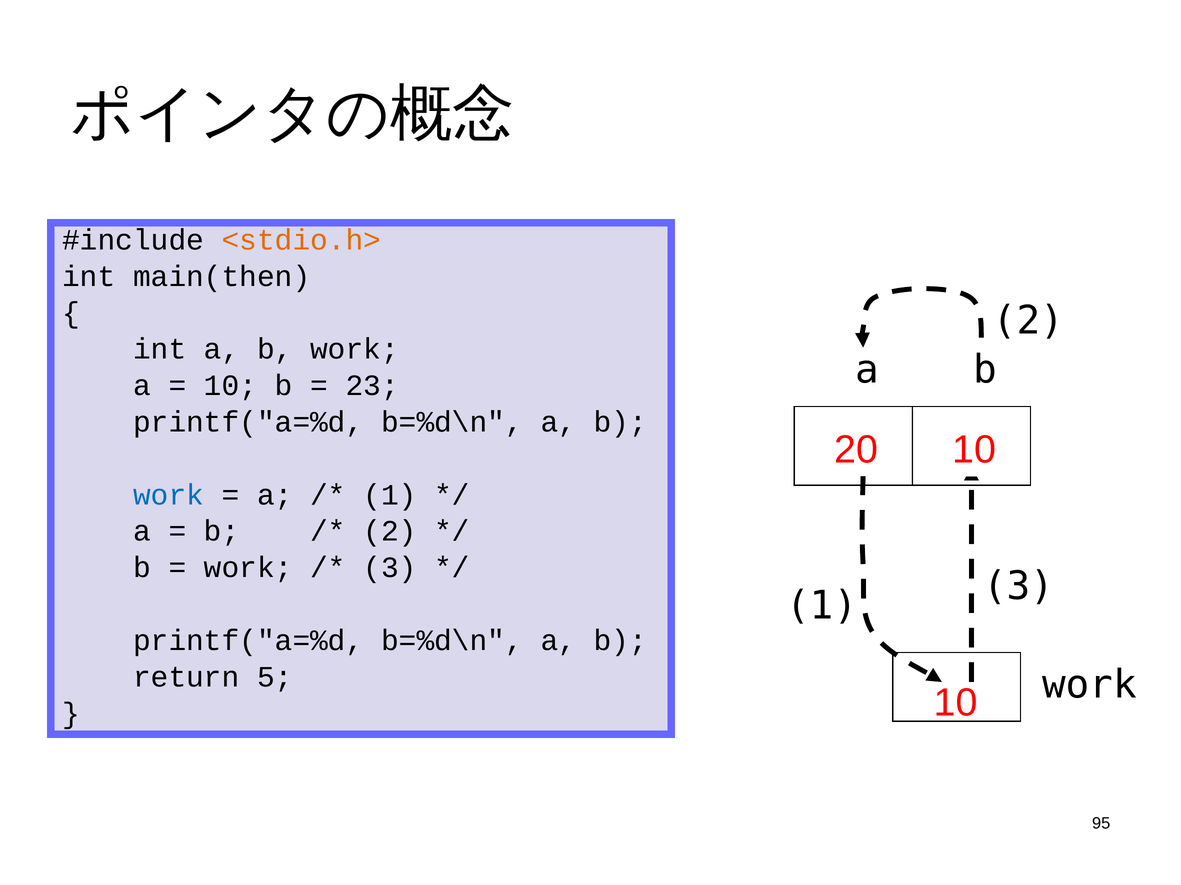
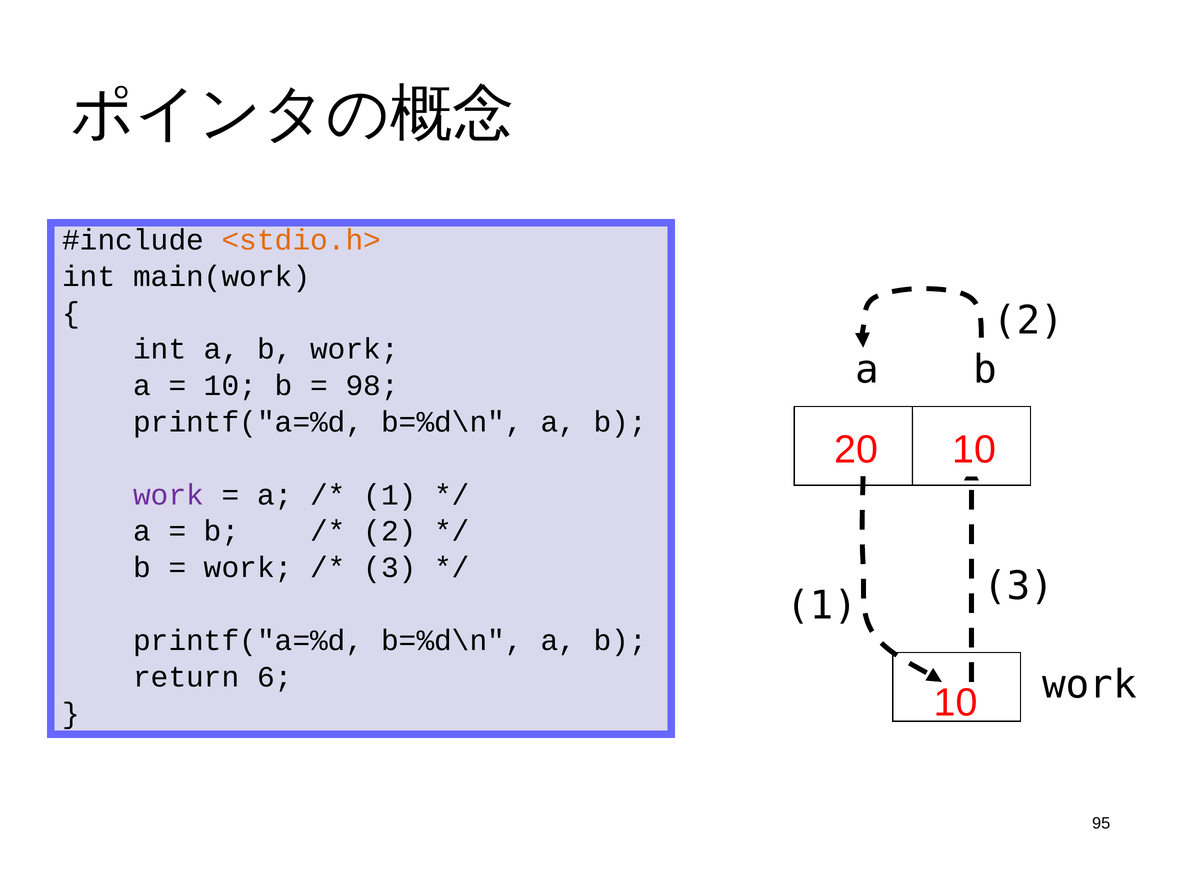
main(then: main(then -> main(work
23: 23 -> 98
work at (169, 495) colour: blue -> purple
5: 5 -> 6
